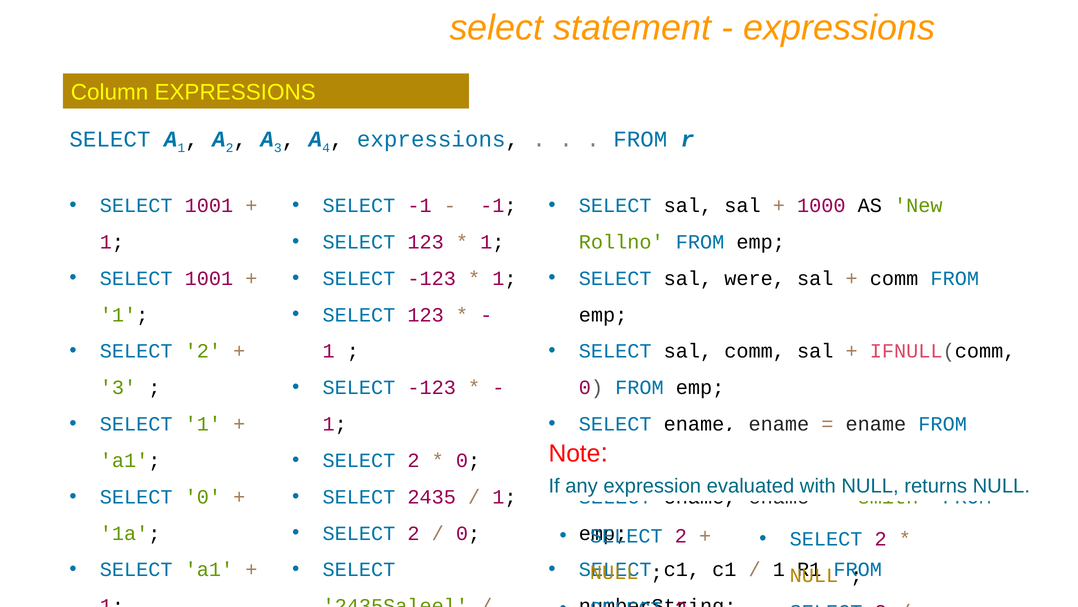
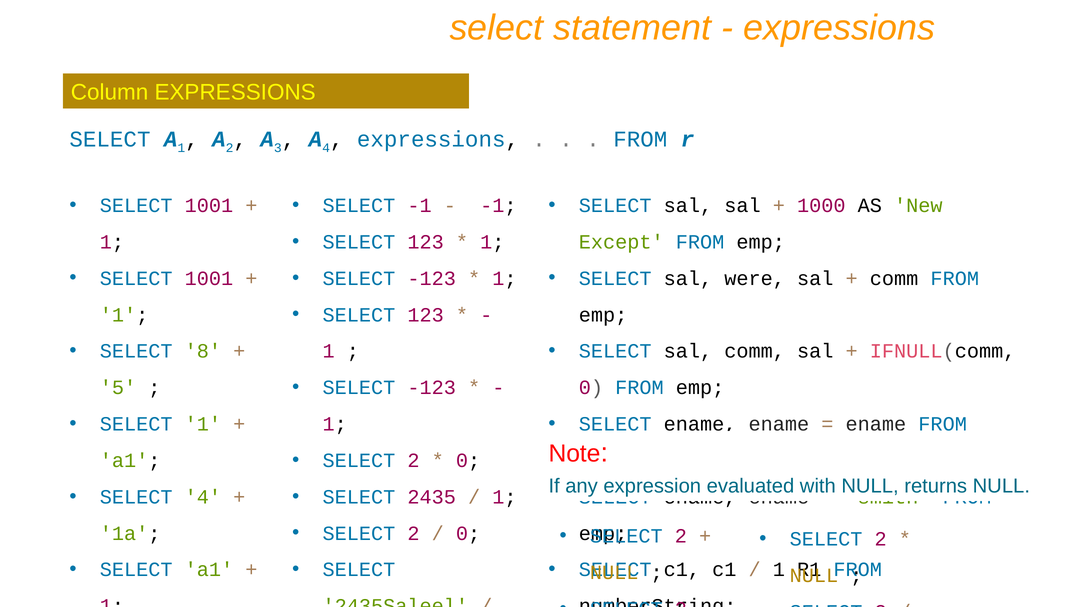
Rollno: Rollno -> Except
2 at (203, 351): 2 -> 8
3 at (118, 387): 3 -> 5
SELECT 0: 0 -> 4
